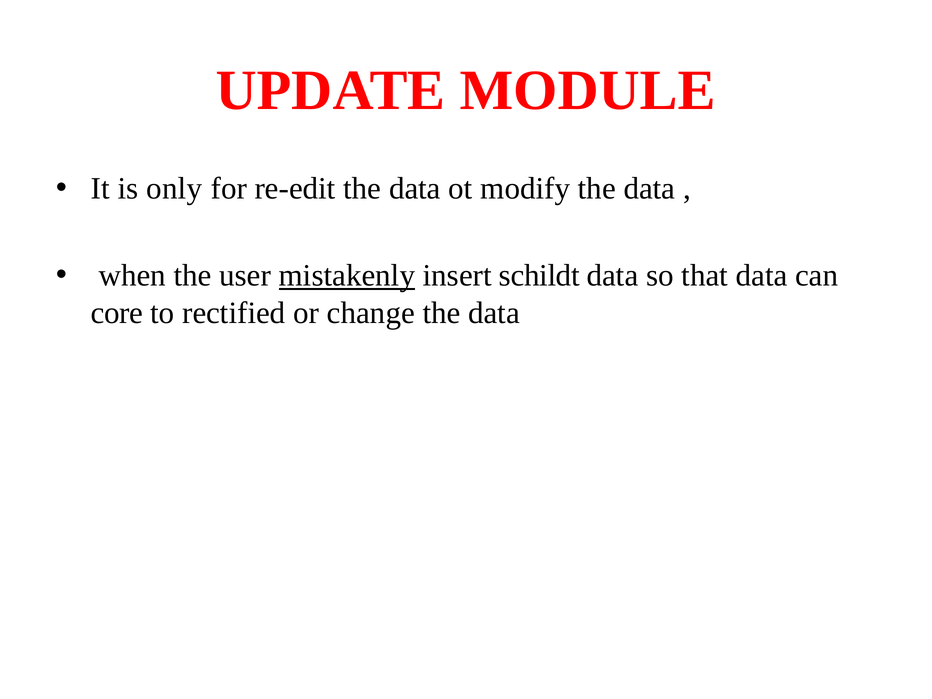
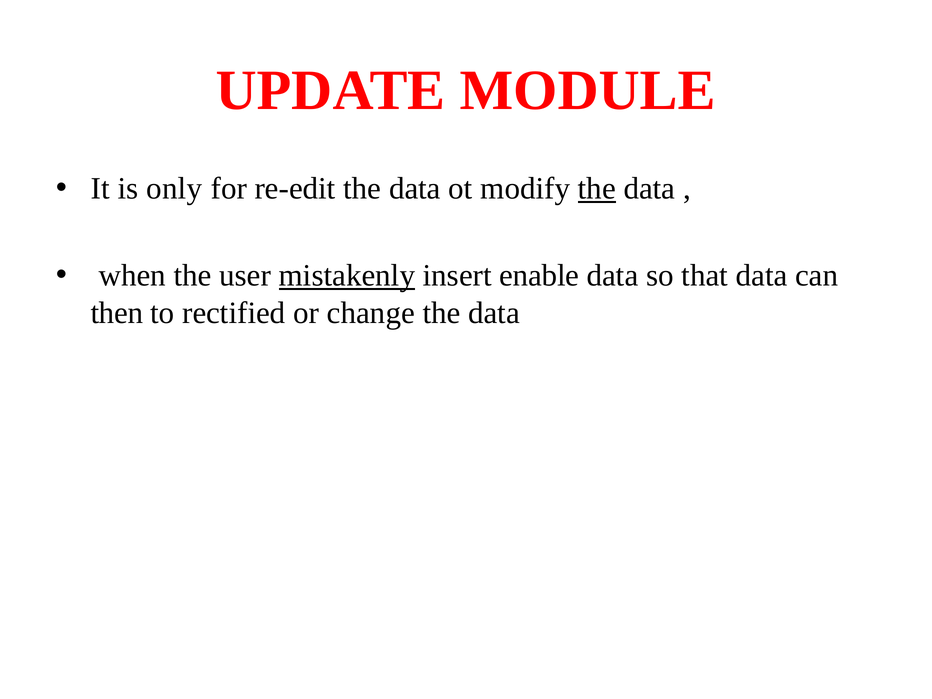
the at (597, 189) underline: none -> present
schildt: schildt -> enable
core: core -> then
